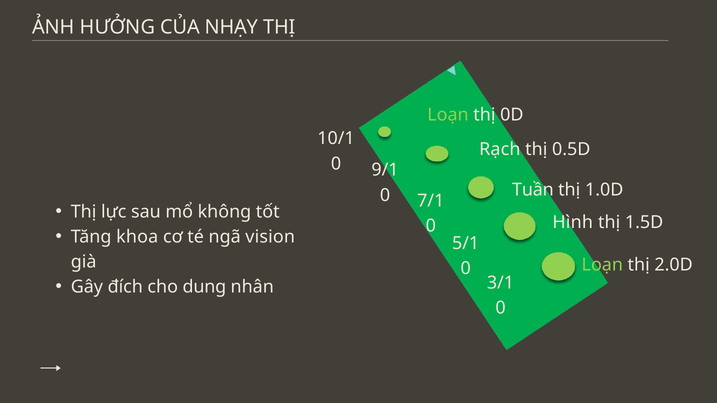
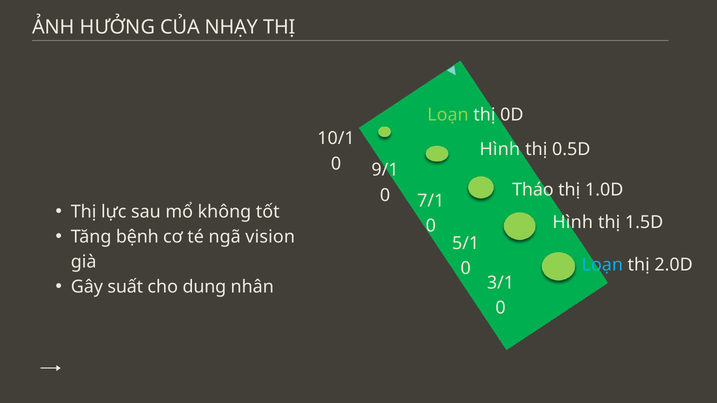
Rạch at (500, 149): Rạch -> Hình
Tuần: Tuần -> Tháo
khoa: khoa -> bệnh
Loạn at (602, 265) colour: light green -> light blue
đích: đích -> suất
